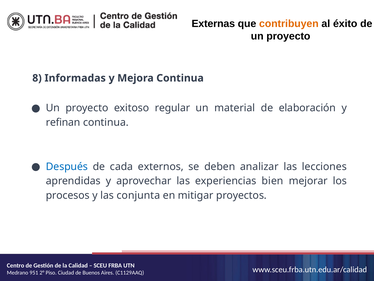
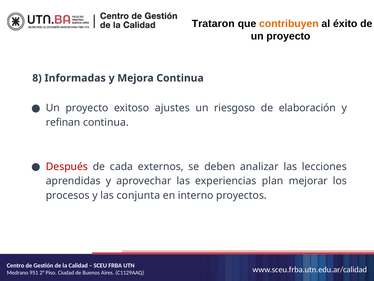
Externas: Externas -> Trataron
regular: regular -> ajustes
material: material -> riesgoso
Después colour: blue -> red
bien: bien -> plan
mitigar: mitigar -> interno
